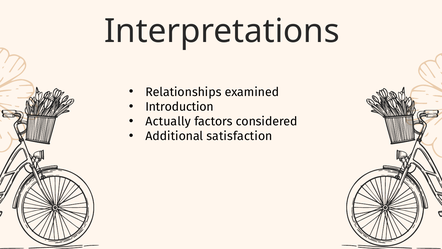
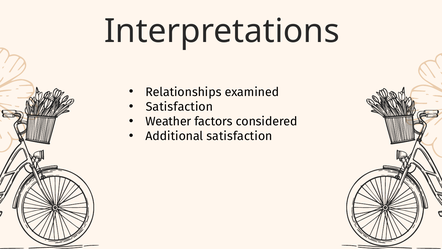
Introduction at (180, 107): Introduction -> Satisfaction
Actually: Actually -> Weather
